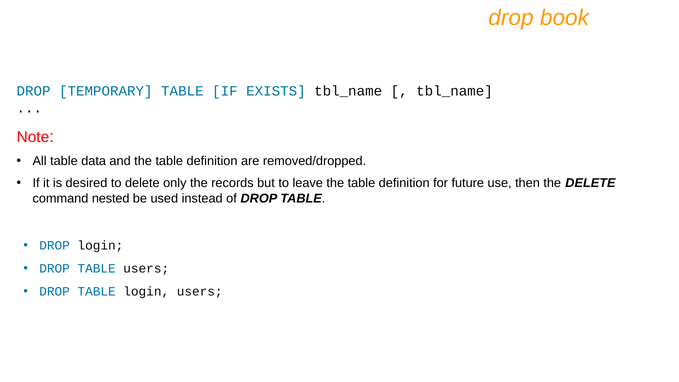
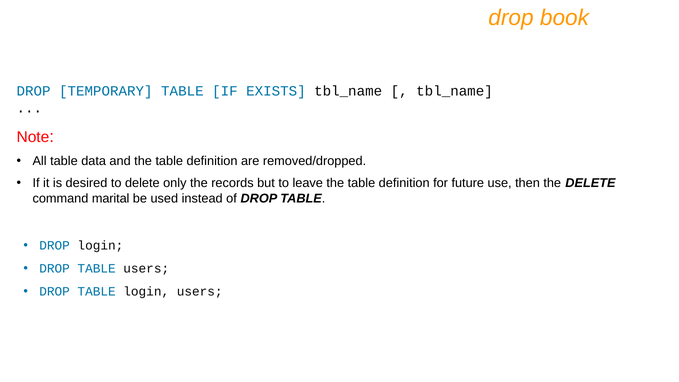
nested: nested -> marital
